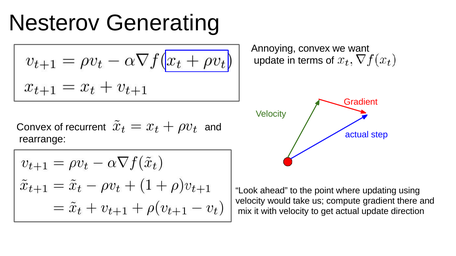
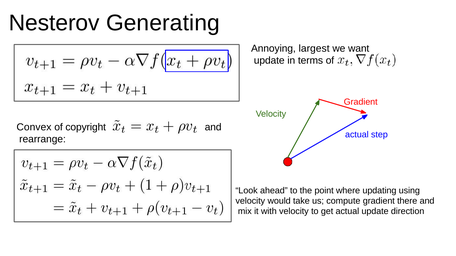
Annoying convex: convex -> largest
recurrent: recurrent -> copyright
